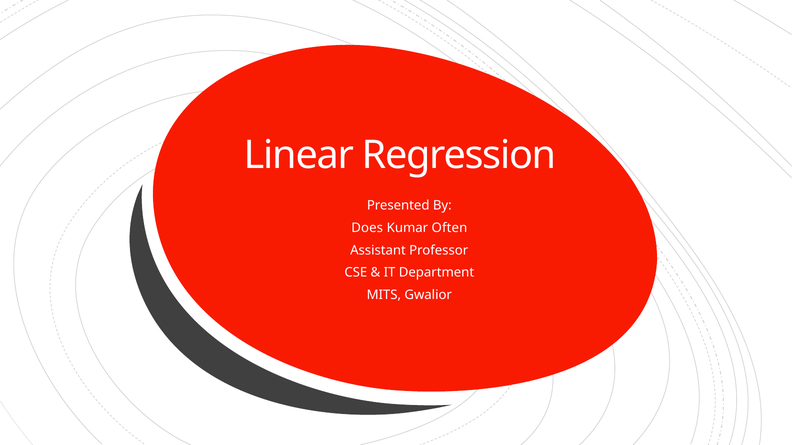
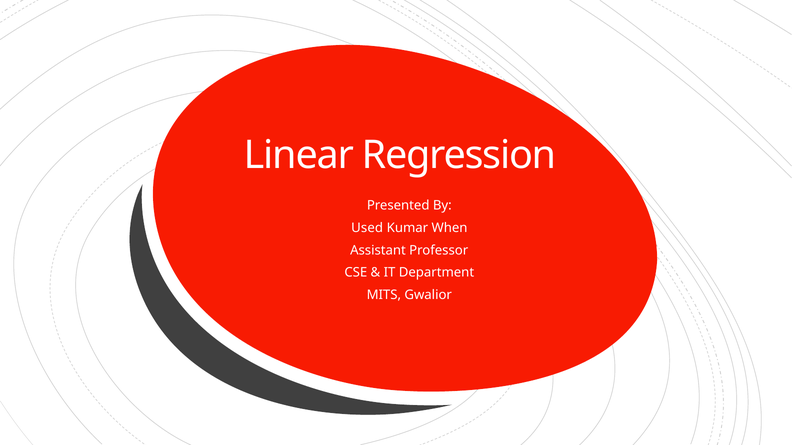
Does: Does -> Used
Often: Often -> When
